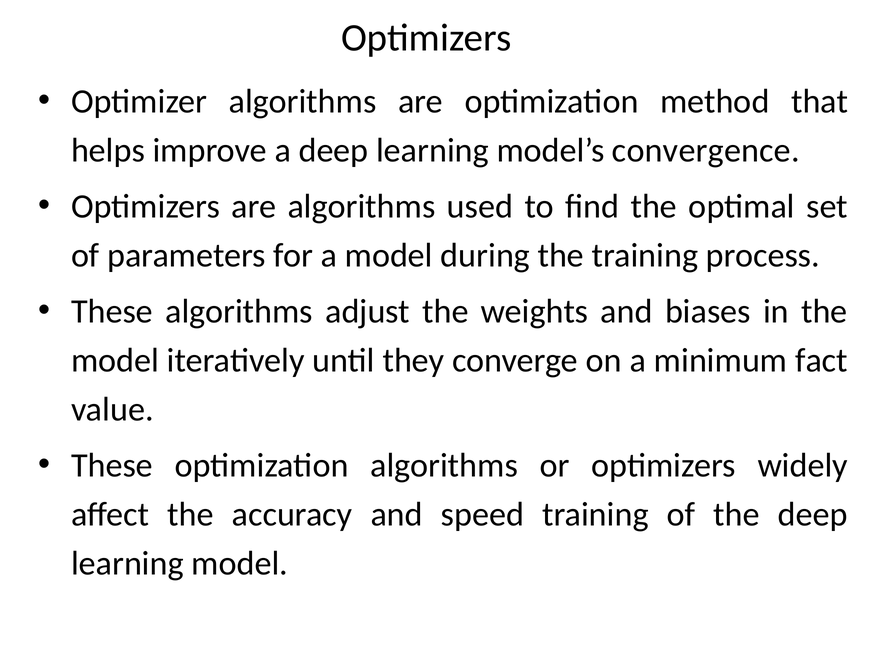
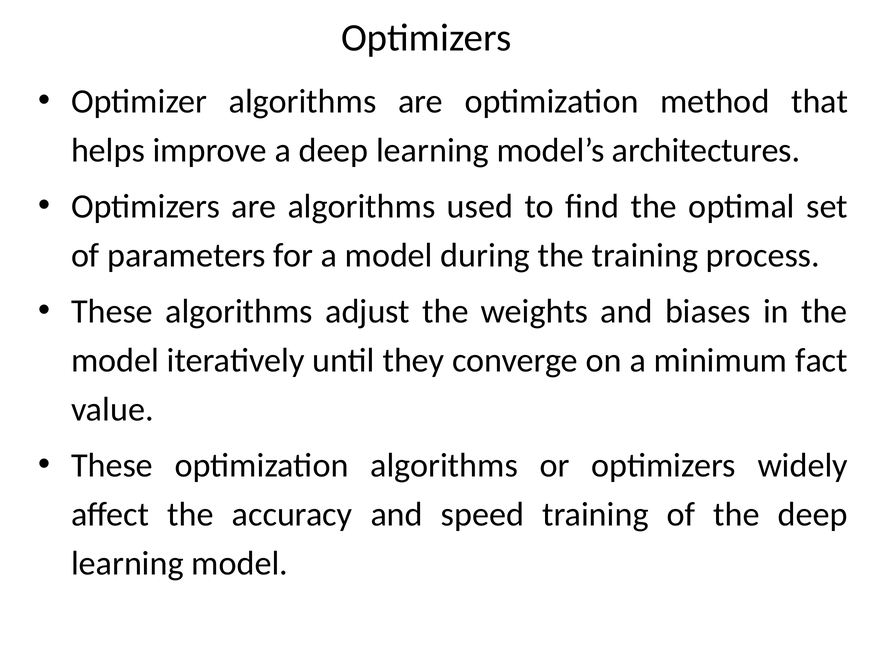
convergence: convergence -> architectures
